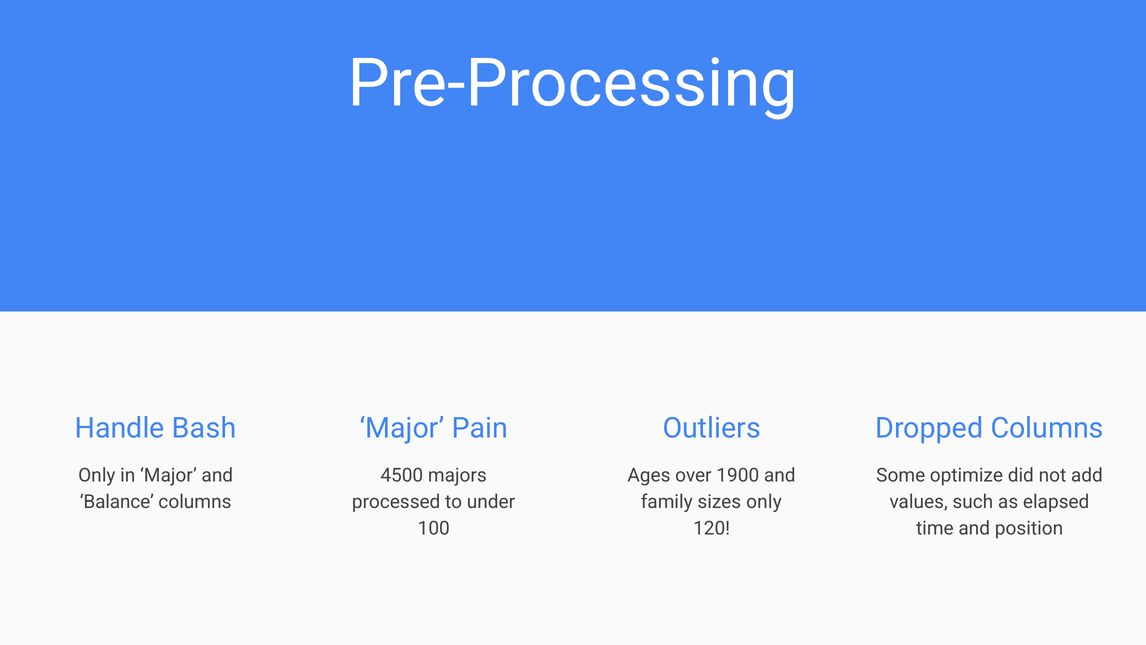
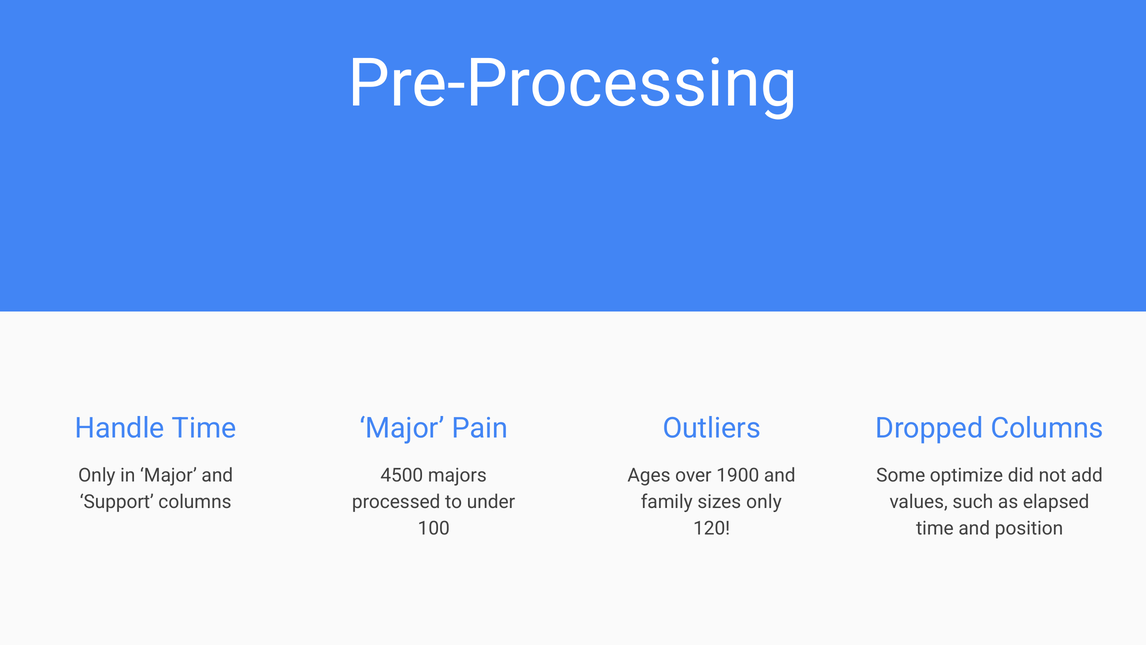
Handle Bash: Bash -> Time
Balance: Balance -> Support
